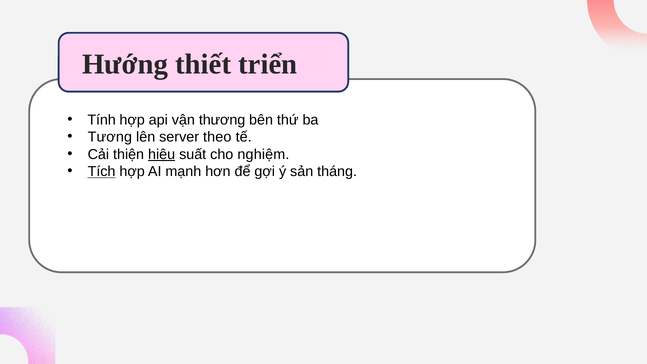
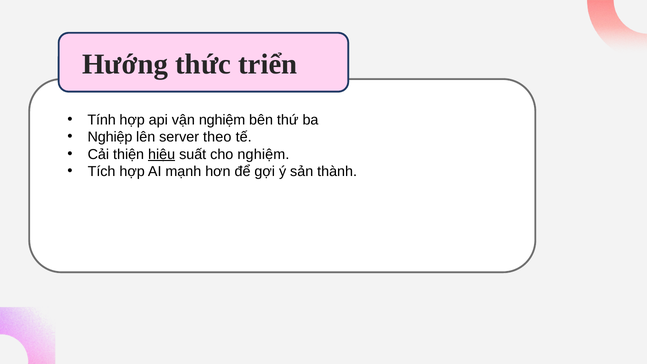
thiết: thiết -> thức
vận thương: thương -> nghiệm
Tương: Tương -> Nghiệp
Tích underline: present -> none
tháng: tháng -> thành
